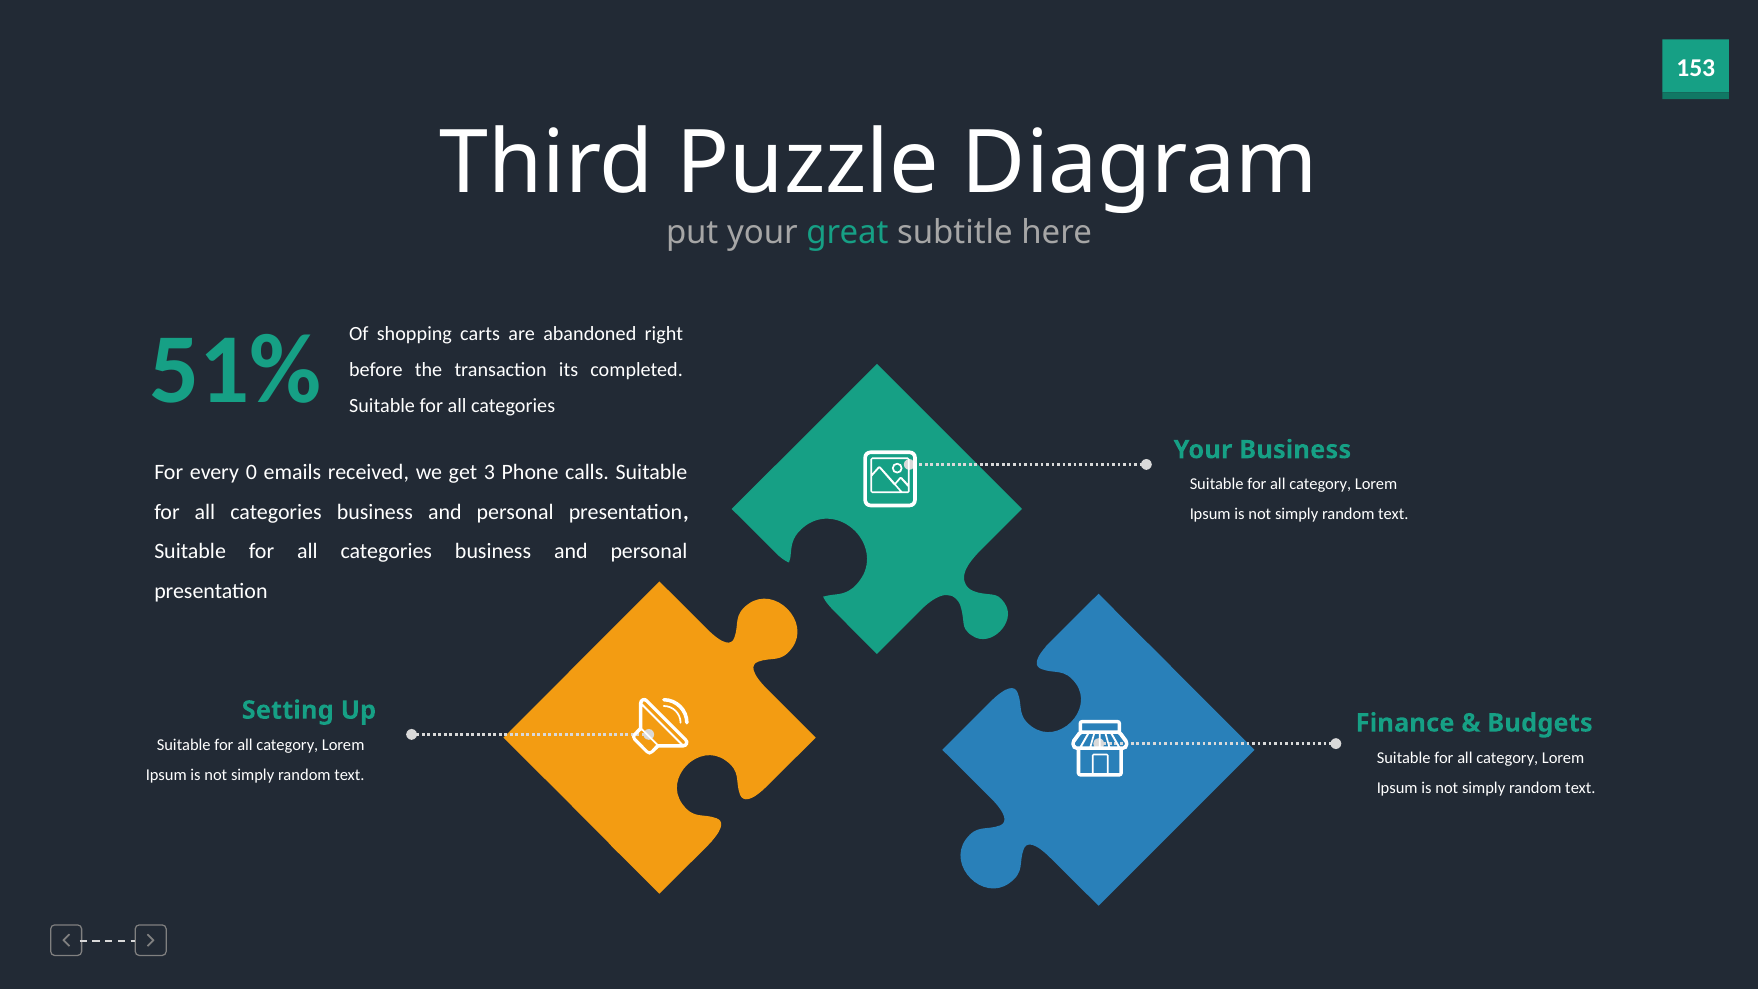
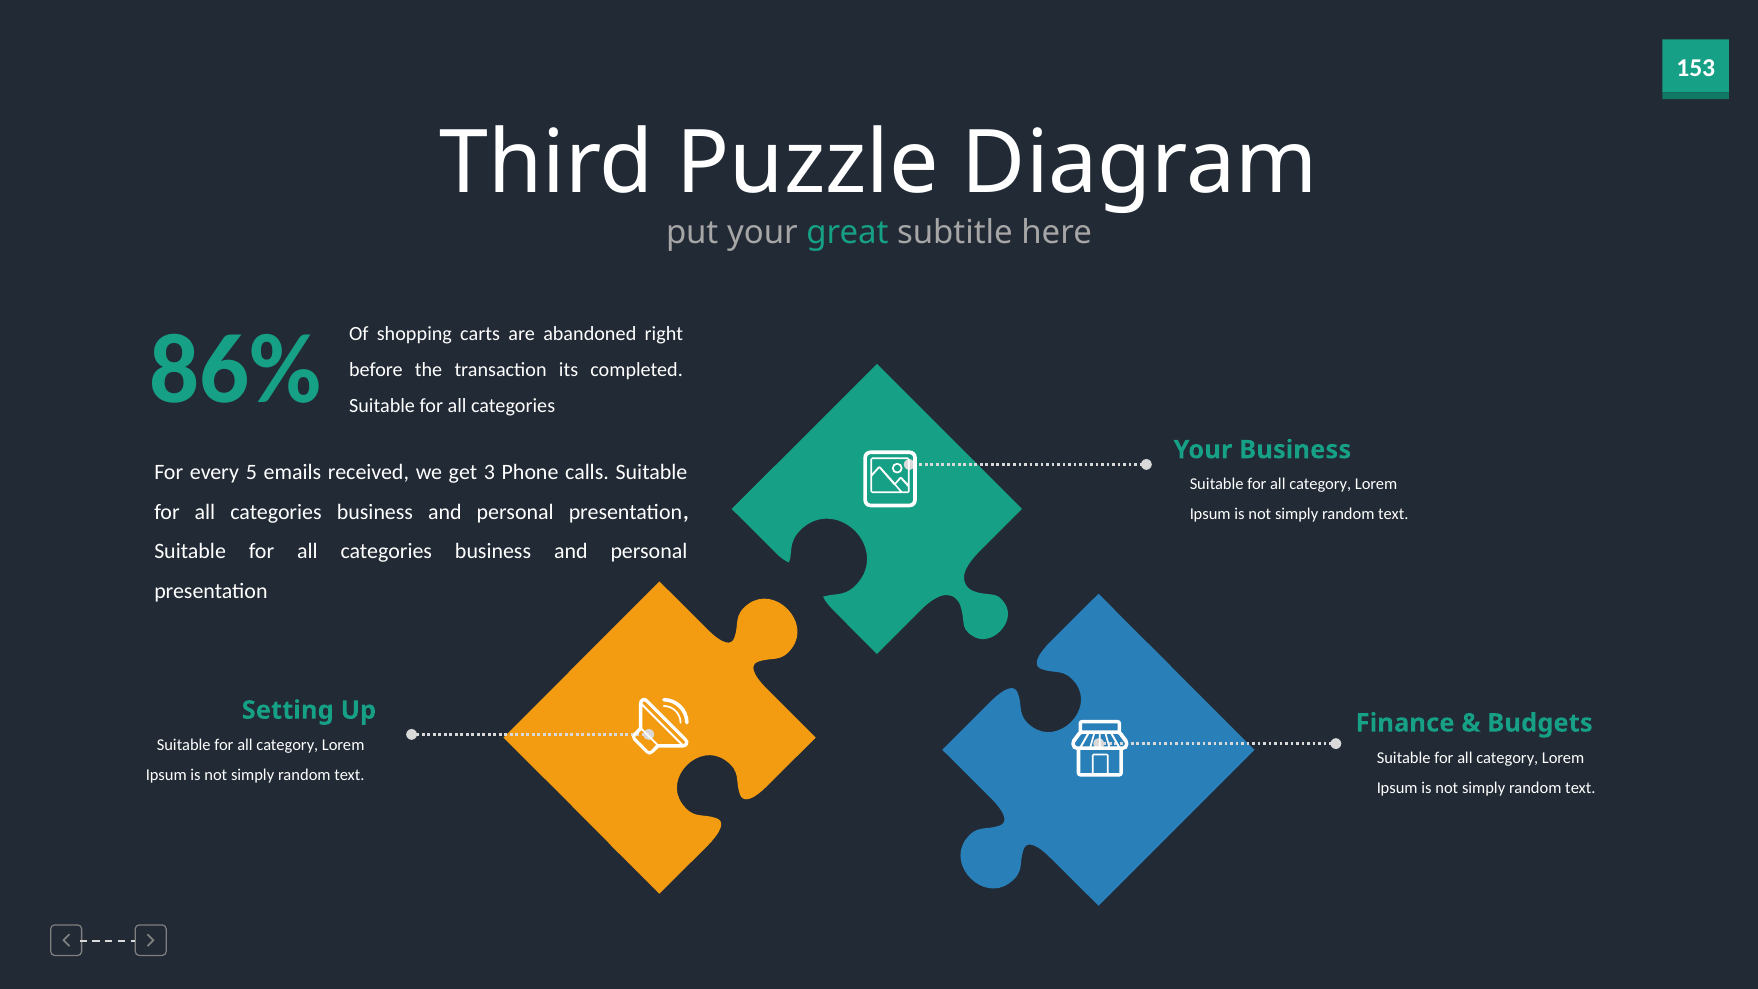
51%: 51% -> 86%
0: 0 -> 5
